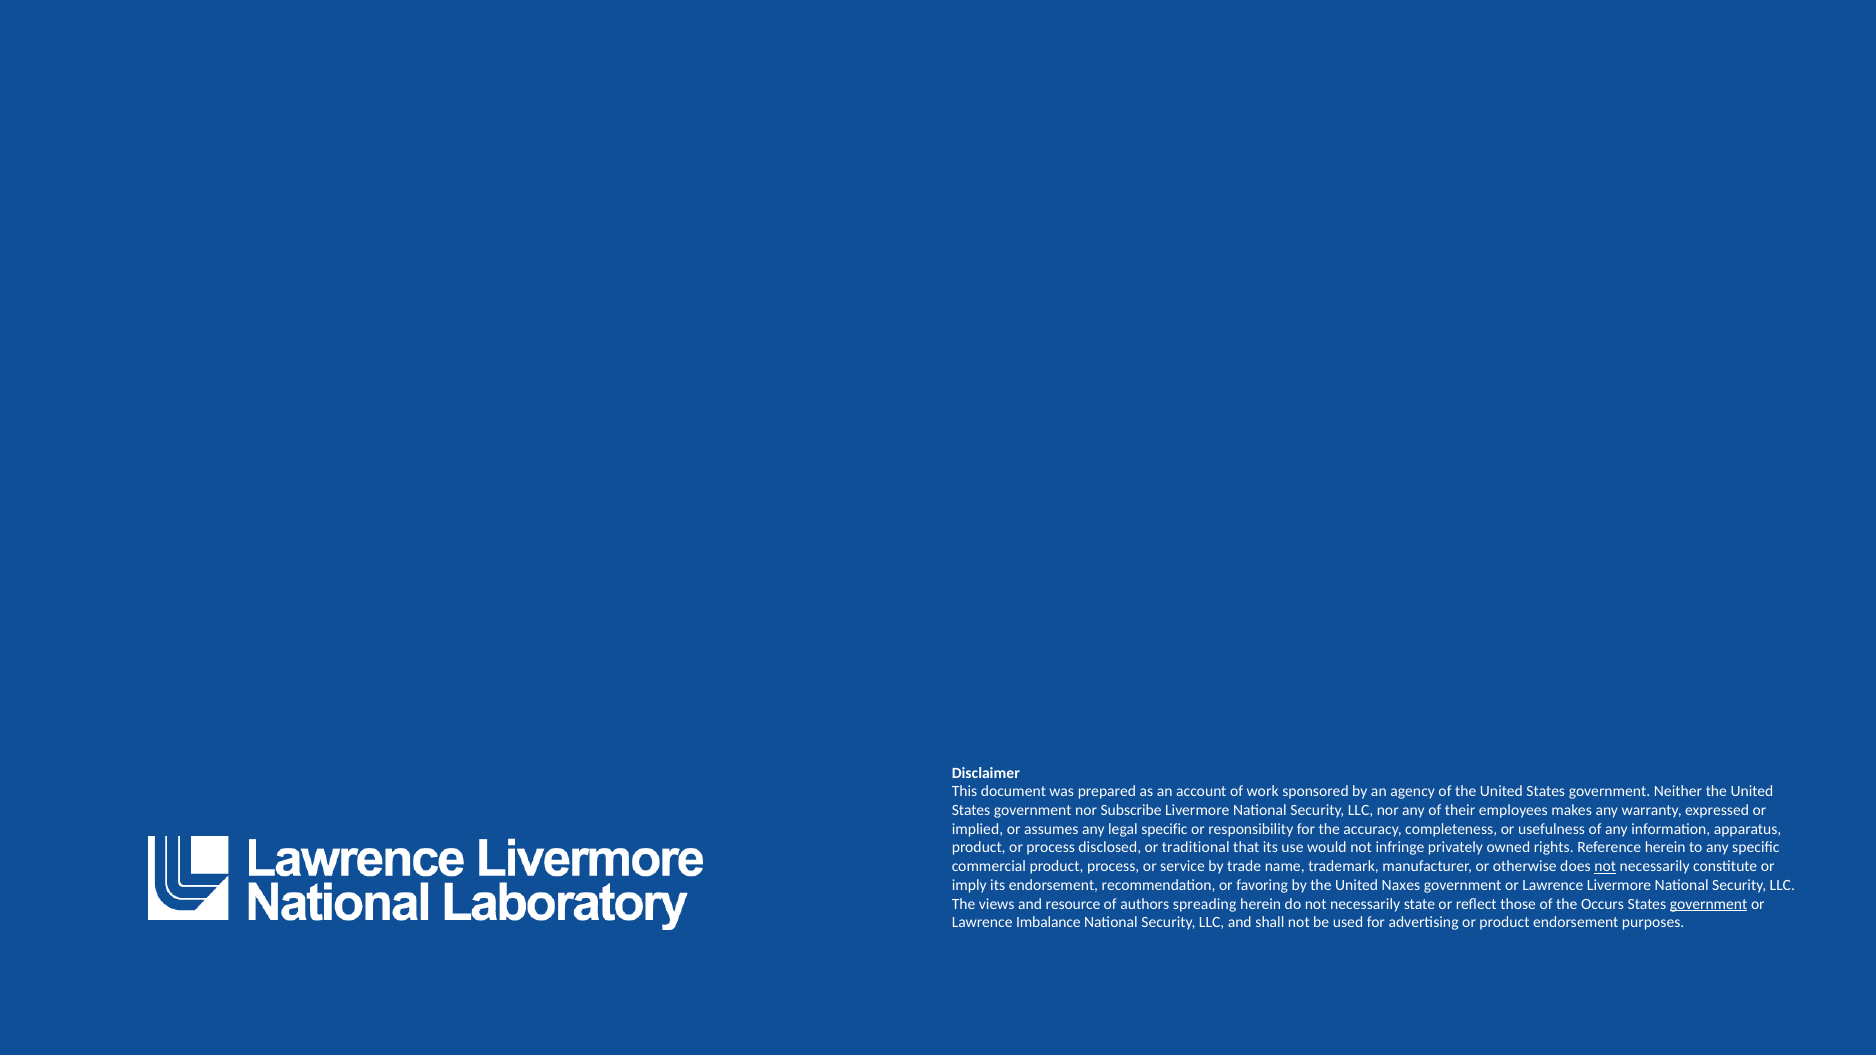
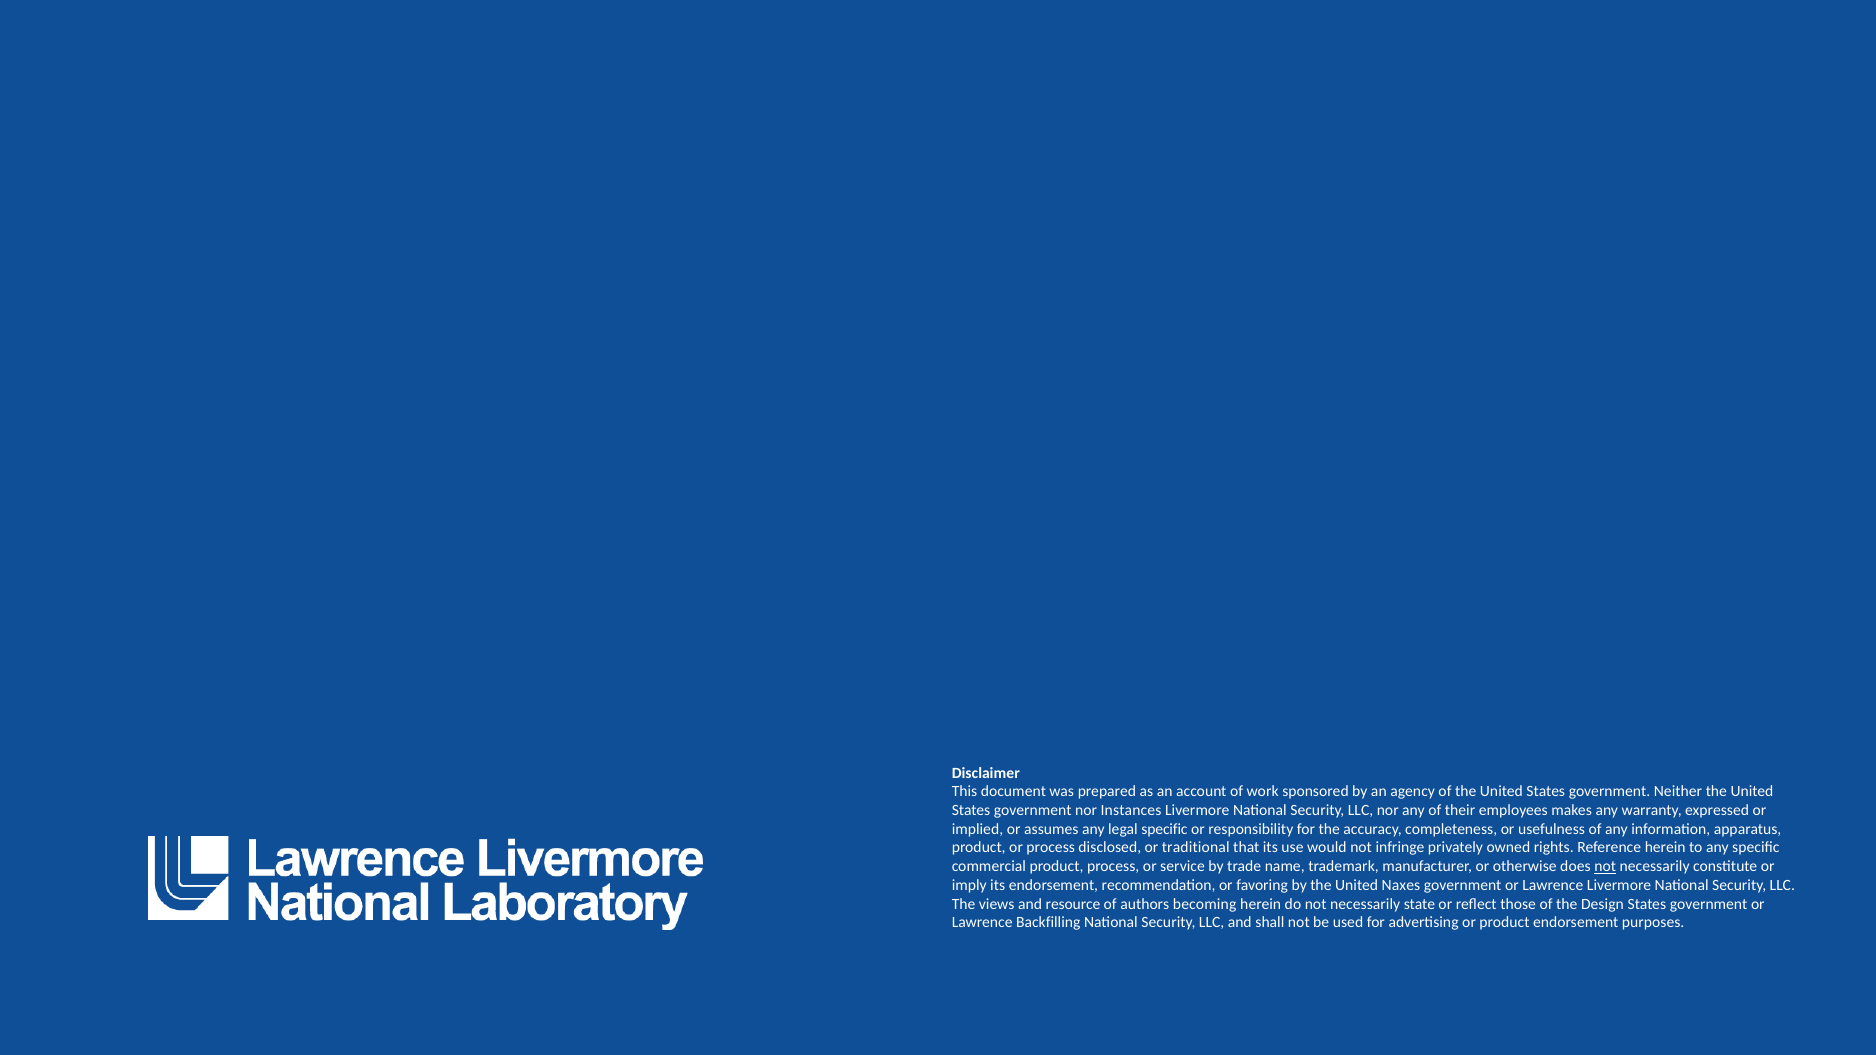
Subscribe: Subscribe -> Instances
spreading: spreading -> becoming
Occurs: Occurs -> Design
government at (1709, 904) underline: present -> none
Imbalance: Imbalance -> Backfilling
